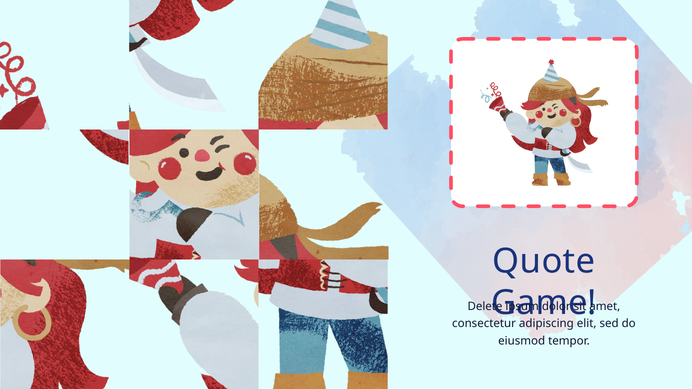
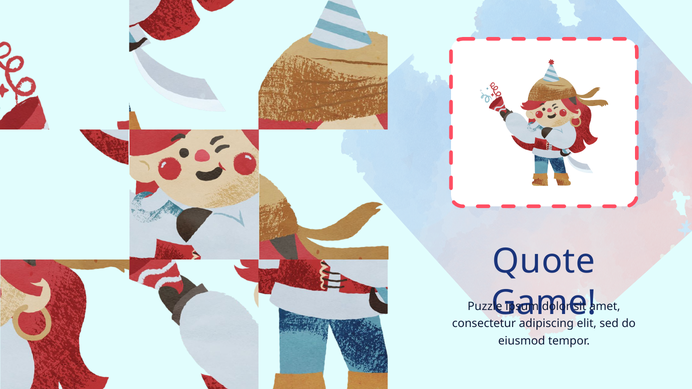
Delete: Delete -> Puzzle
